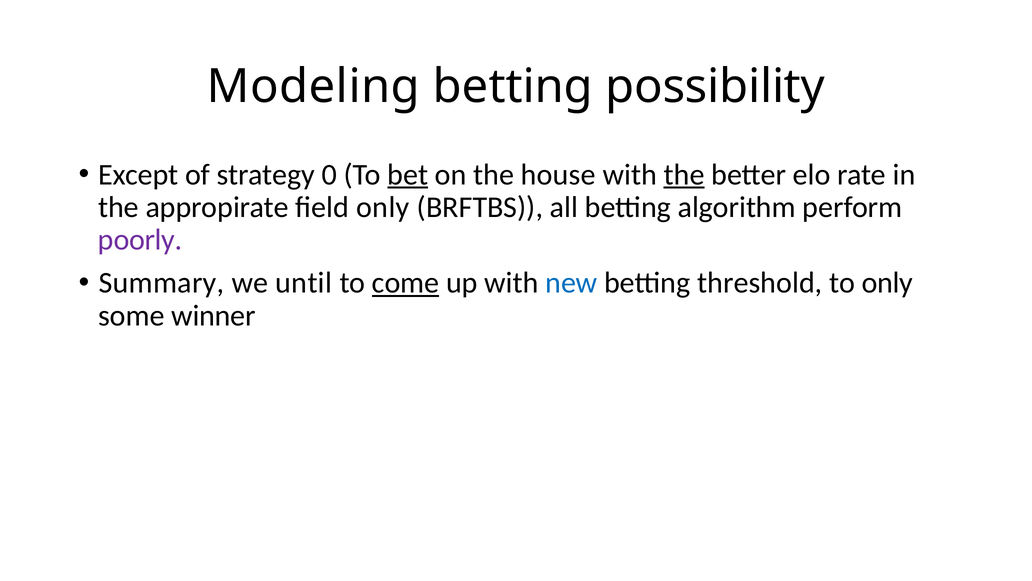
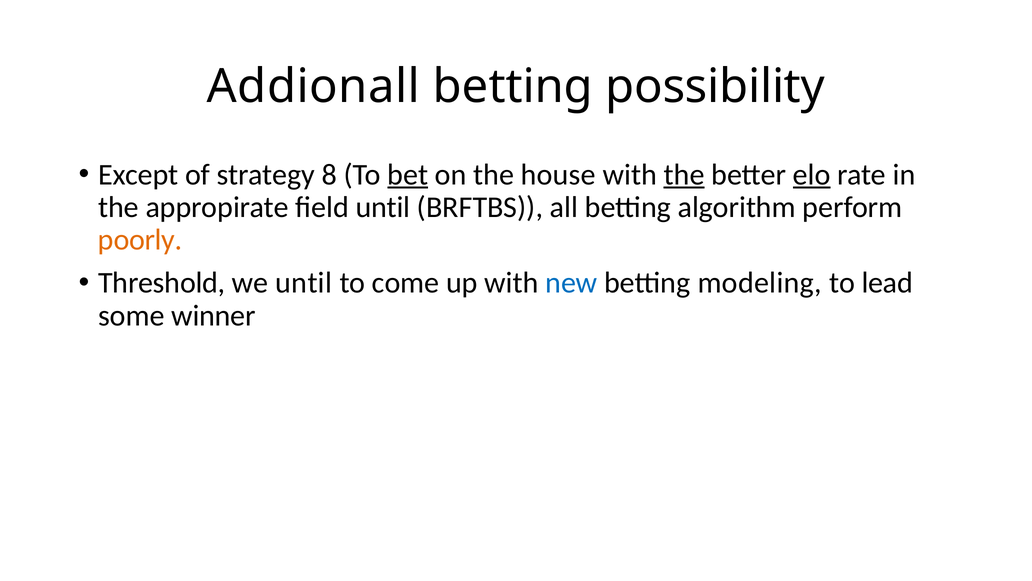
Modeling: Modeling -> Addionall
0: 0 -> 8
elo underline: none -> present
field only: only -> until
poorly colour: purple -> orange
Summary: Summary -> Threshold
come underline: present -> none
threshold: threshold -> modeling
to only: only -> lead
